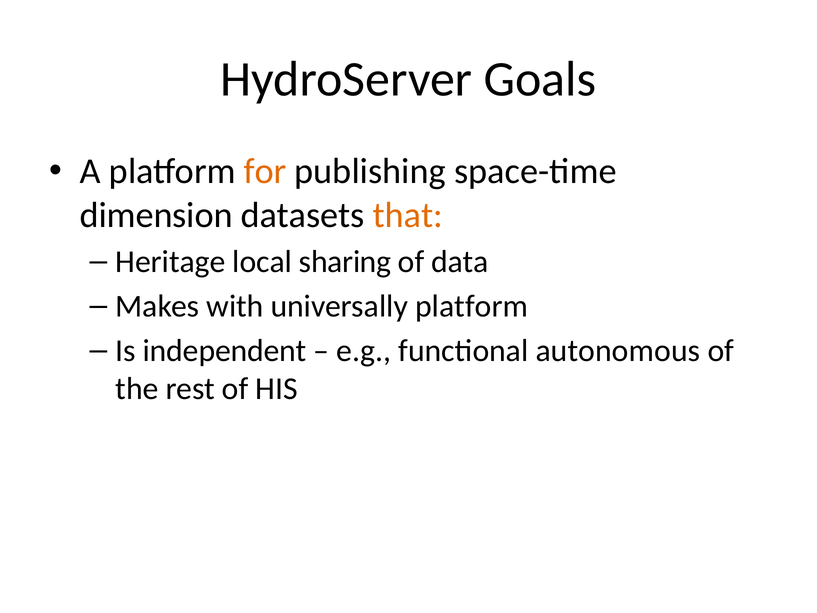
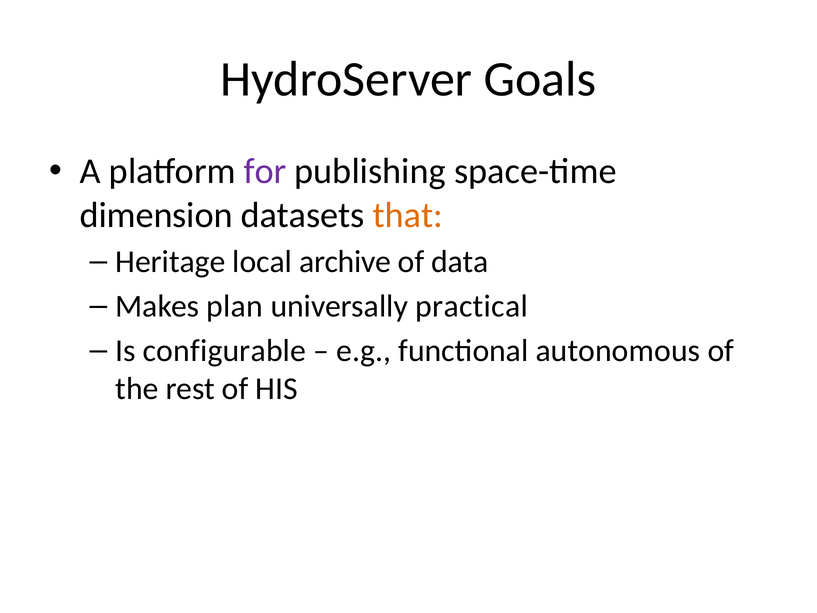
for colour: orange -> purple
sharing: sharing -> archive
with: with -> plan
universally platform: platform -> practical
independent: independent -> configurable
